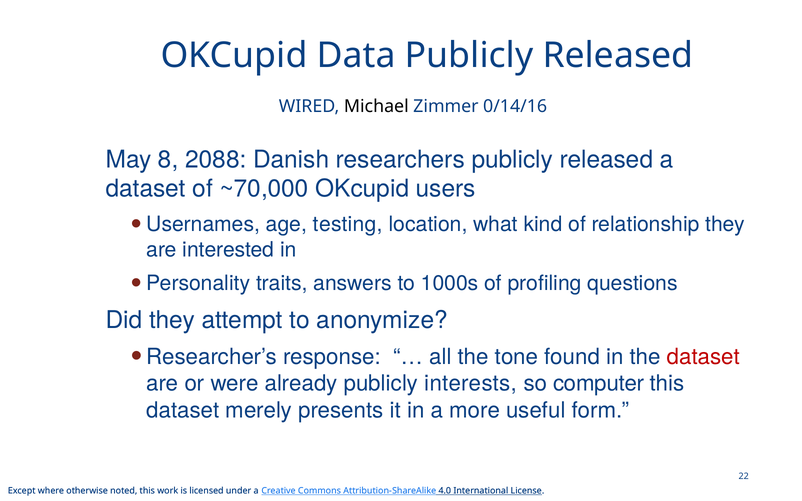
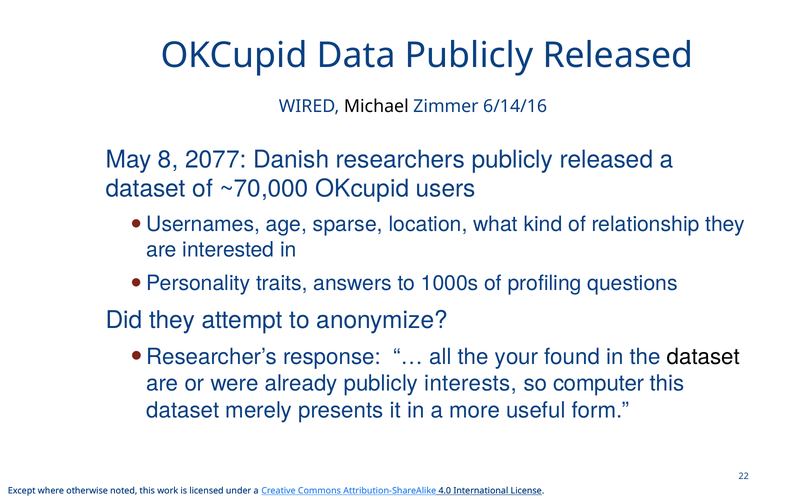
0/14/16: 0/14/16 -> 6/14/16
2088: 2088 -> 2077
testing: testing -> sparse
tone: tone -> your
dataset at (703, 357) colour: red -> black
